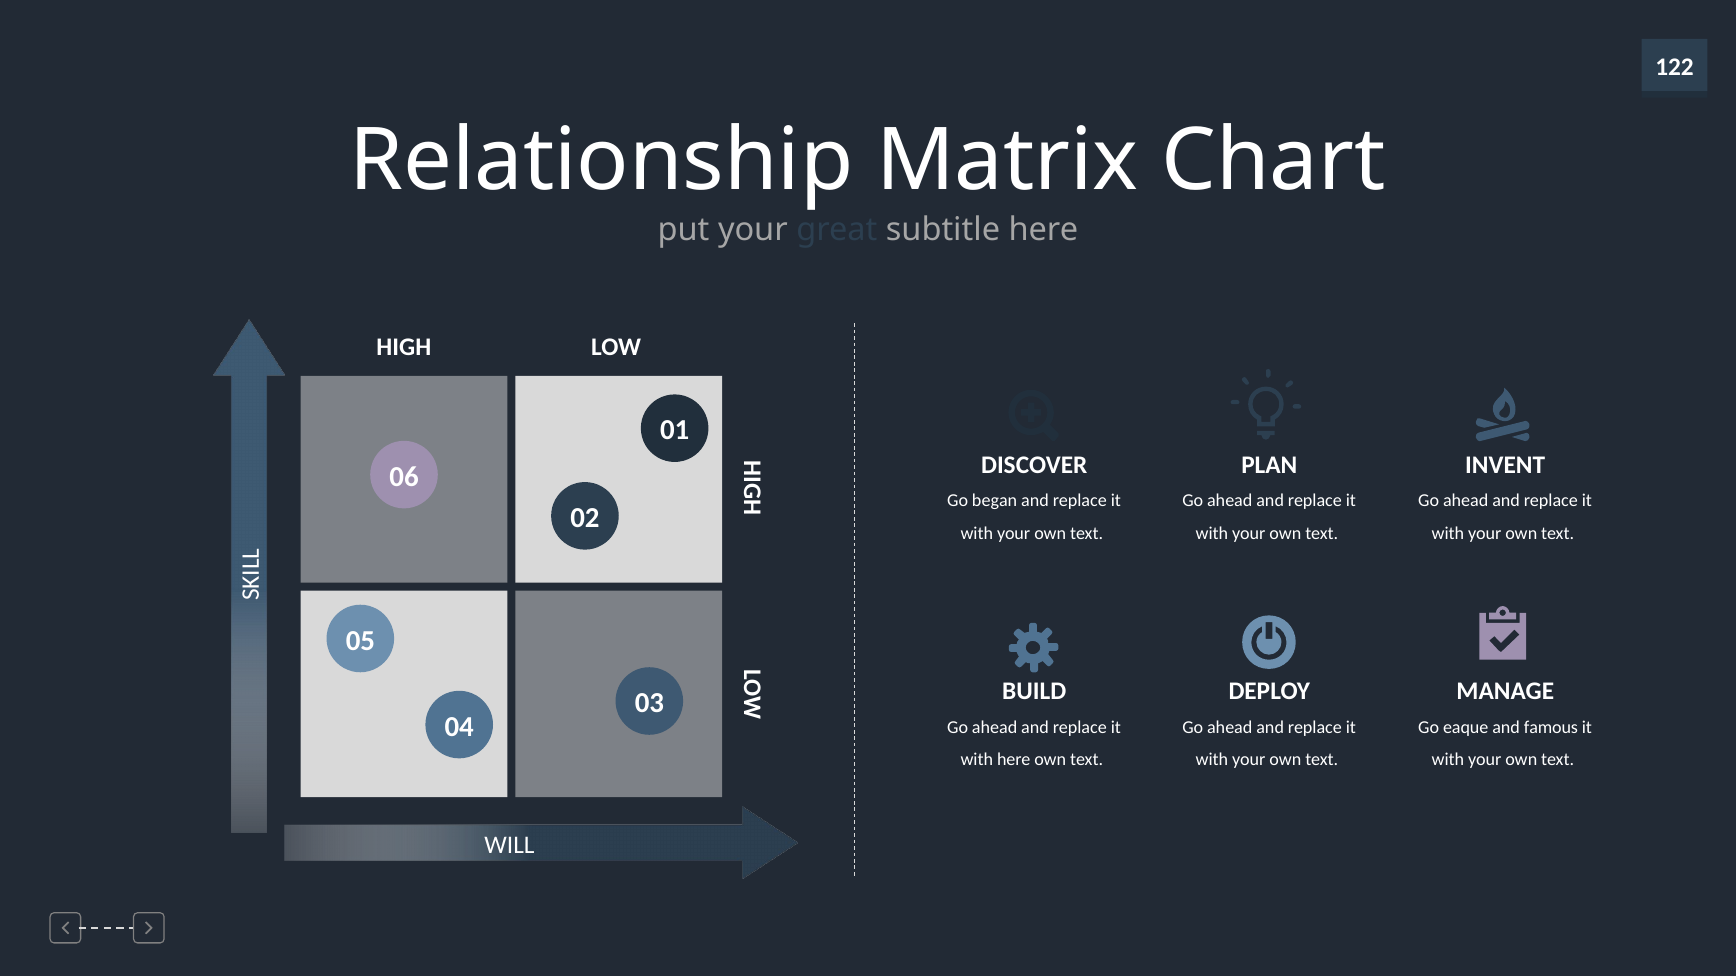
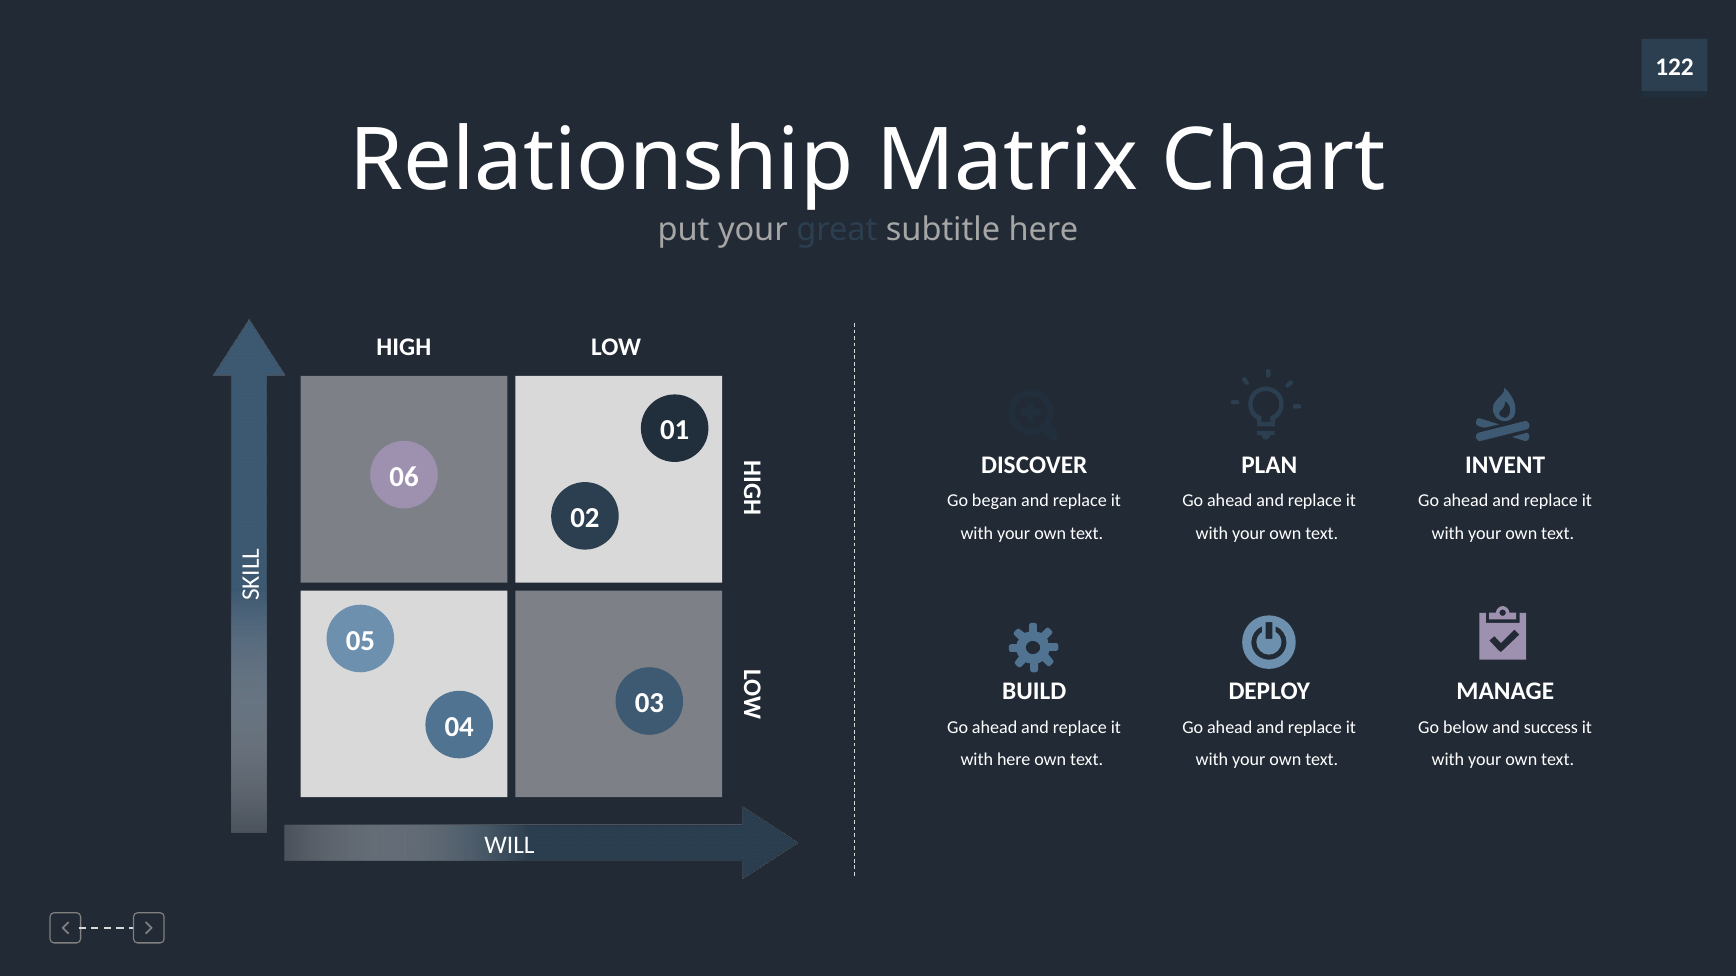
eaque: eaque -> below
famous: famous -> success
